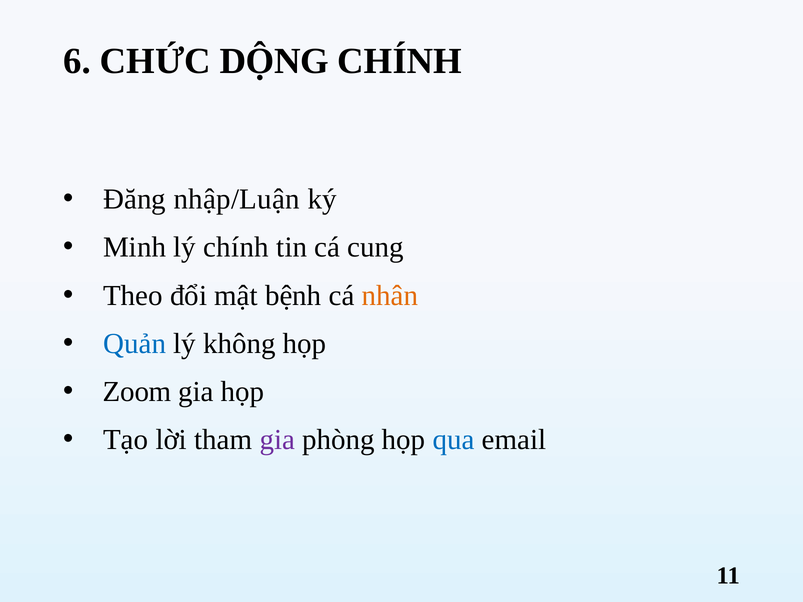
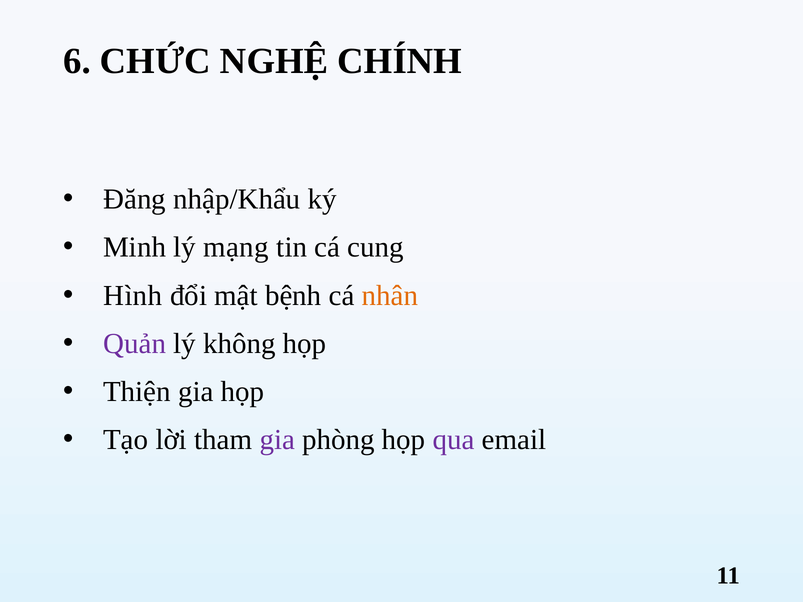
DỘNG: DỘNG -> NGHỆ
nhập/Luận: nhập/Luận -> nhập/Khẩu
lý chính: chính -> mạng
Theo: Theo -> Hình
Quản colour: blue -> purple
Zoom: Zoom -> Thiện
qua colour: blue -> purple
